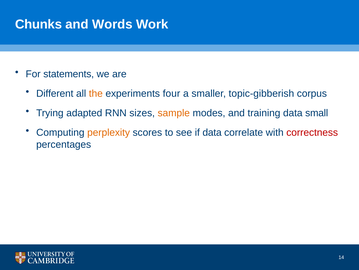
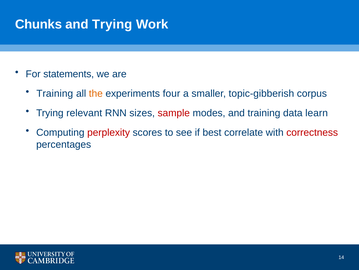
and Words: Words -> Trying
Different at (55, 93): Different -> Training
adapted: adapted -> relevant
sample colour: orange -> red
small: small -> learn
perplexity colour: orange -> red
if data: data -> best
